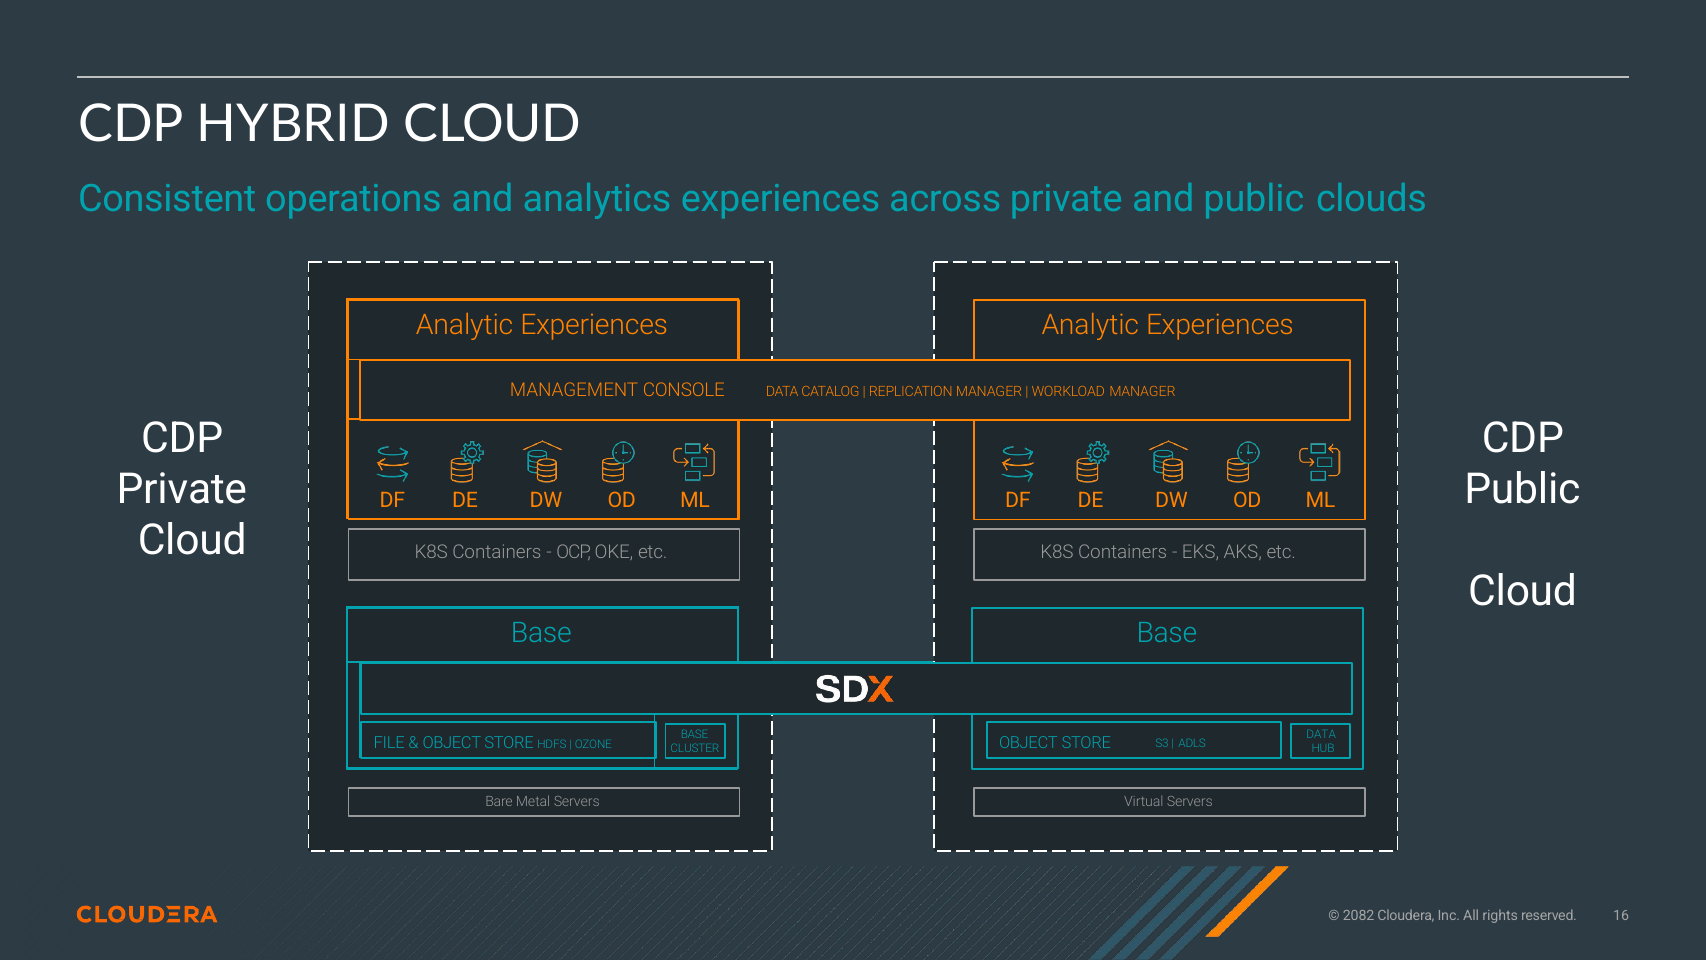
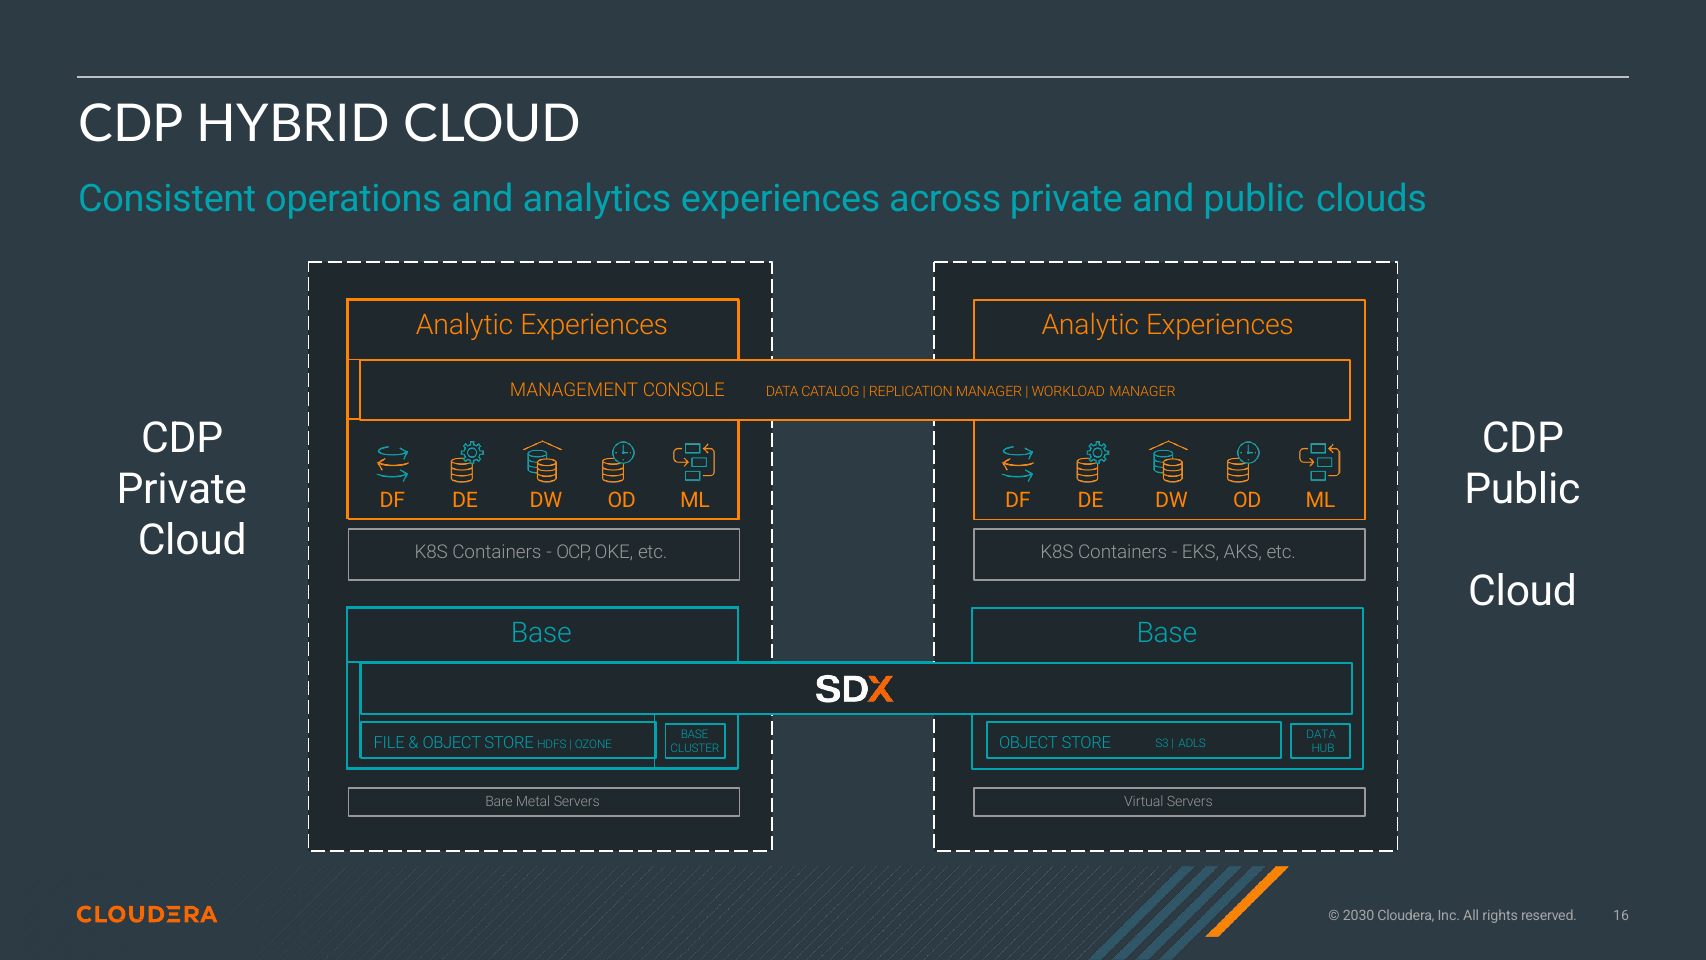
2082: 2082 -> 2030
